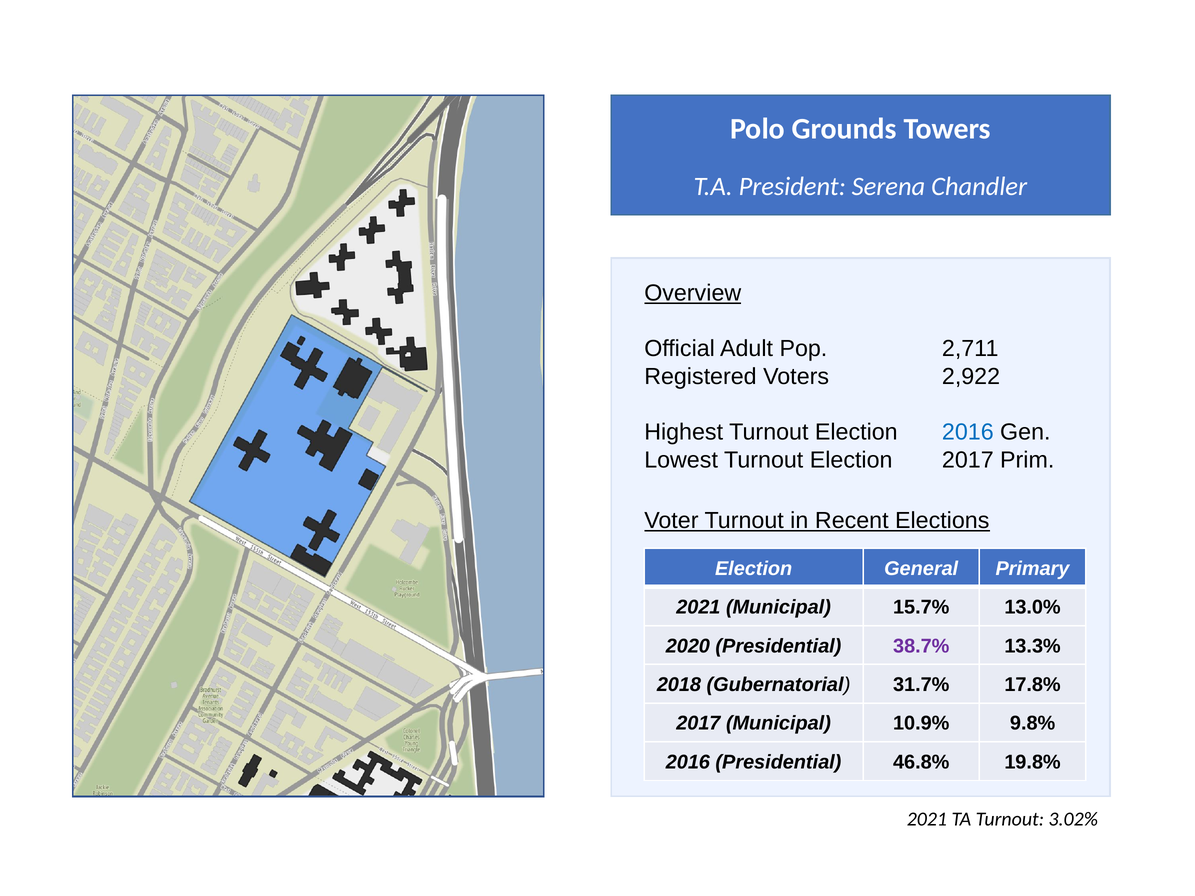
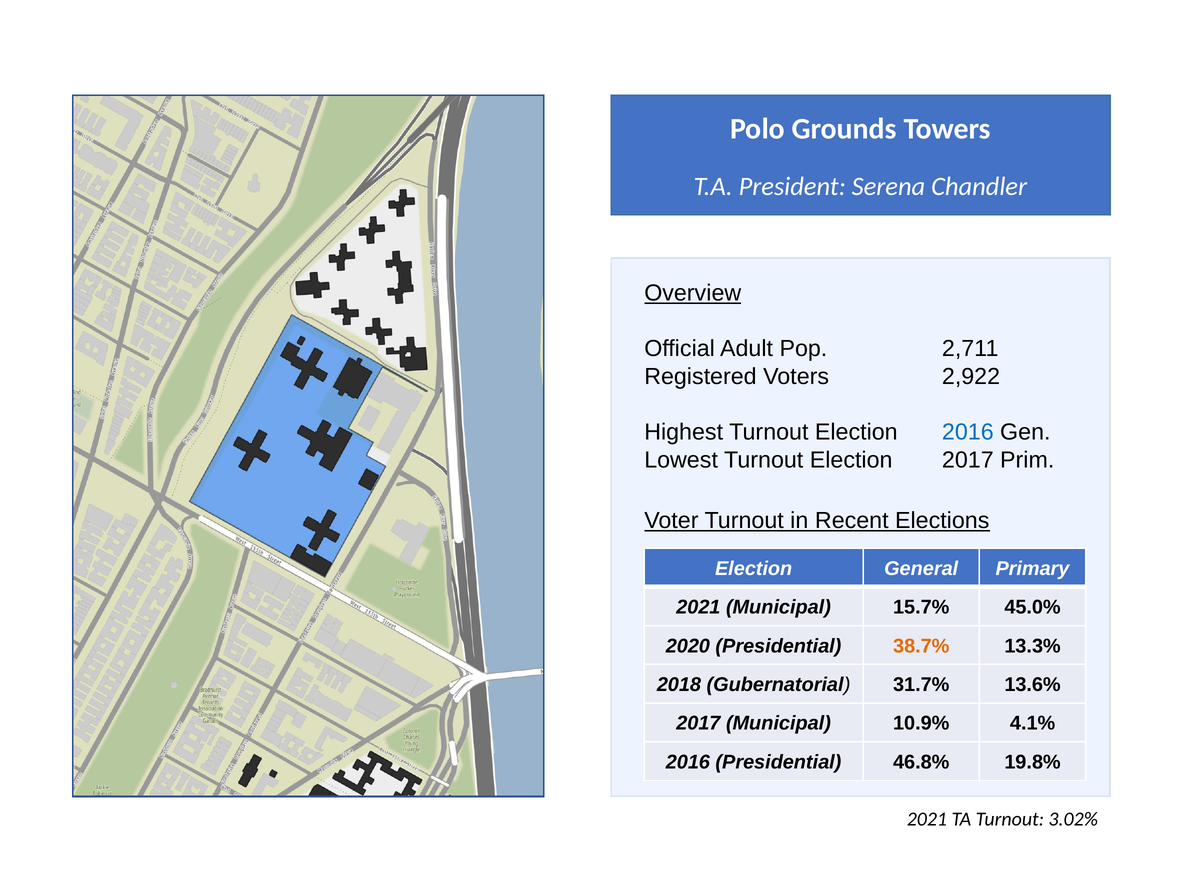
13.0%: 13.0% -> 45.0%
38.7% colour: purple -> orange
17.8%: 17.8% -> 13.6%
9.8%: 9.8% -> 4.1%
